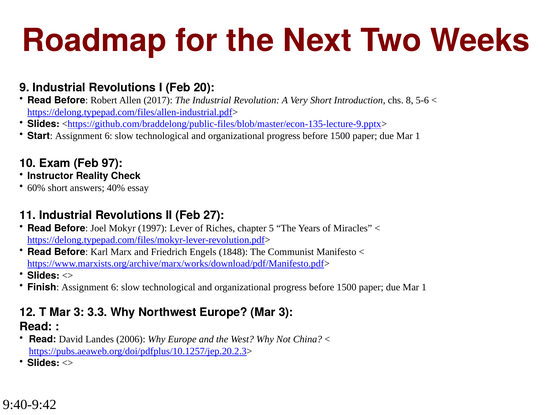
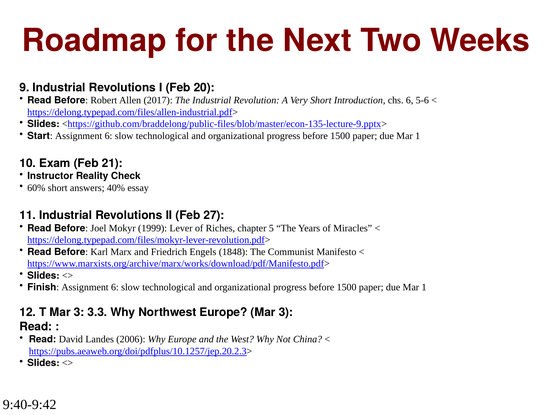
chs 8: 8 -> 6
97: 97 -> 21
1997: 1997 -> 1999
